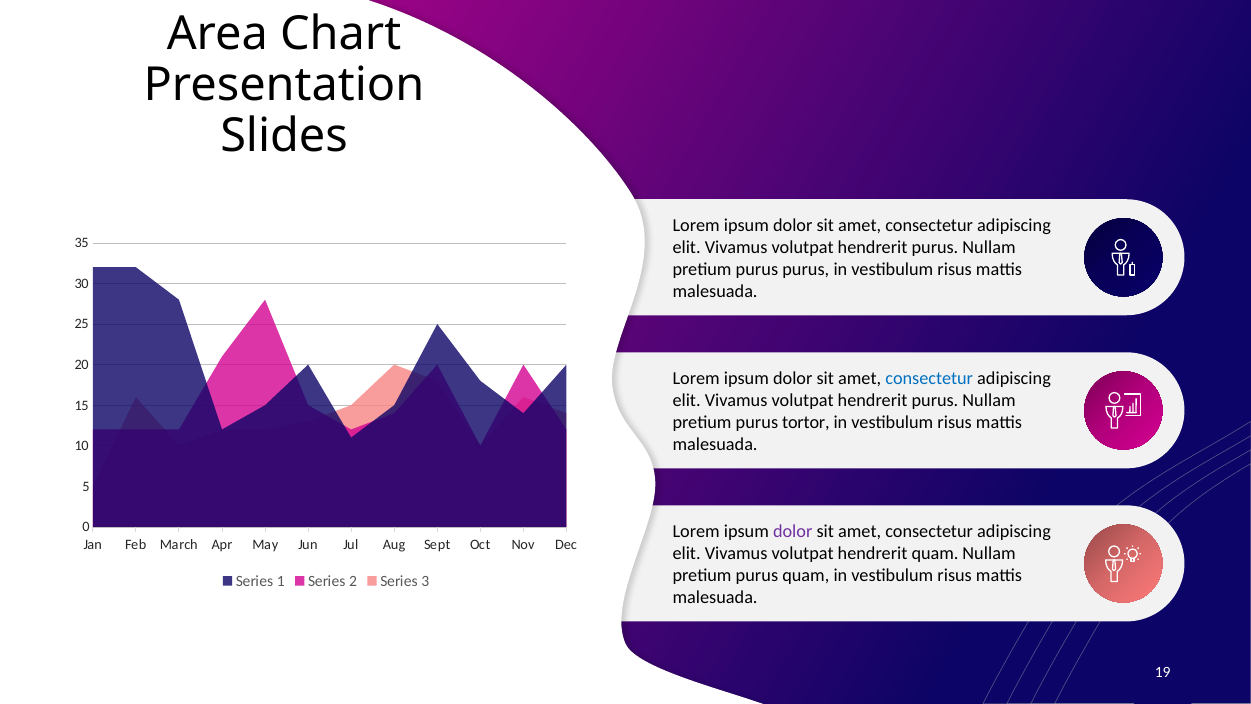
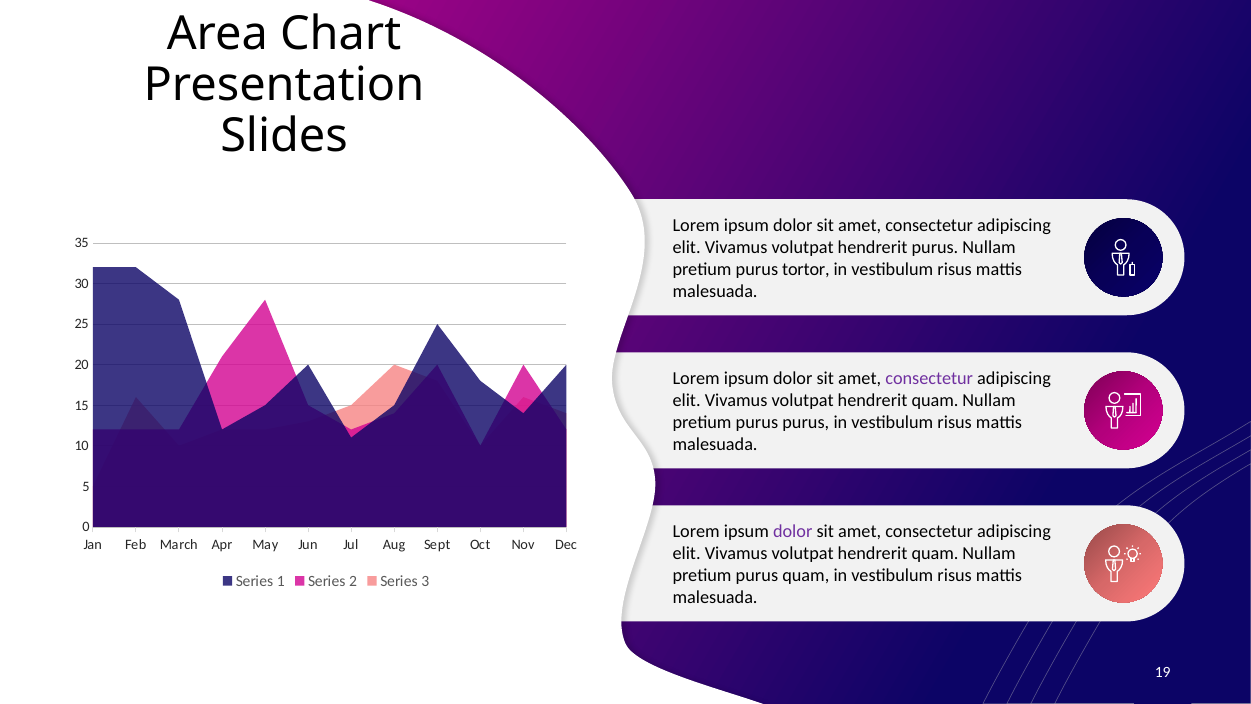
purus at (806, 269): purus -> tortor
consectetur at (929, 378) colour: blue -> purple
purus at (935, 400): purus -> quam
tortor at (806, 422): tortor -> purus
